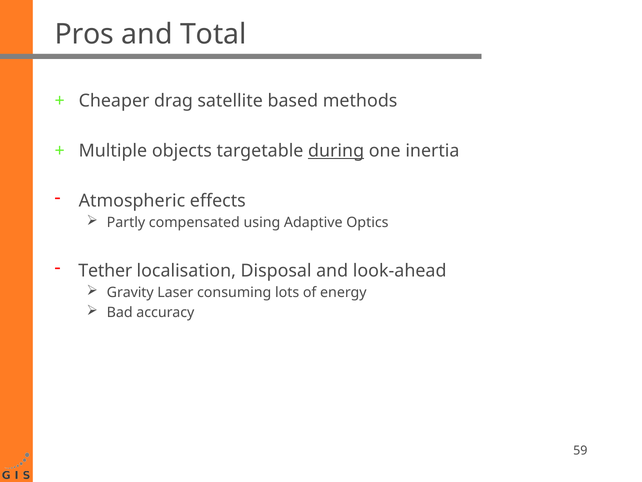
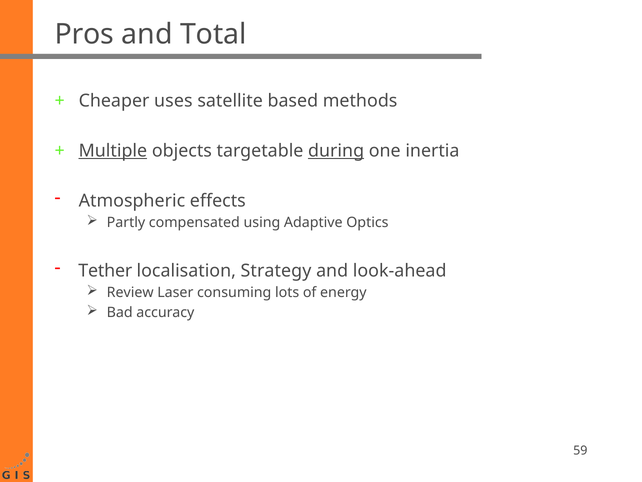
drag: drag -> uses
Multiple underline: none -> present
Disposal: Disposal -> Strategy
Gravity: Gravity -> Review
